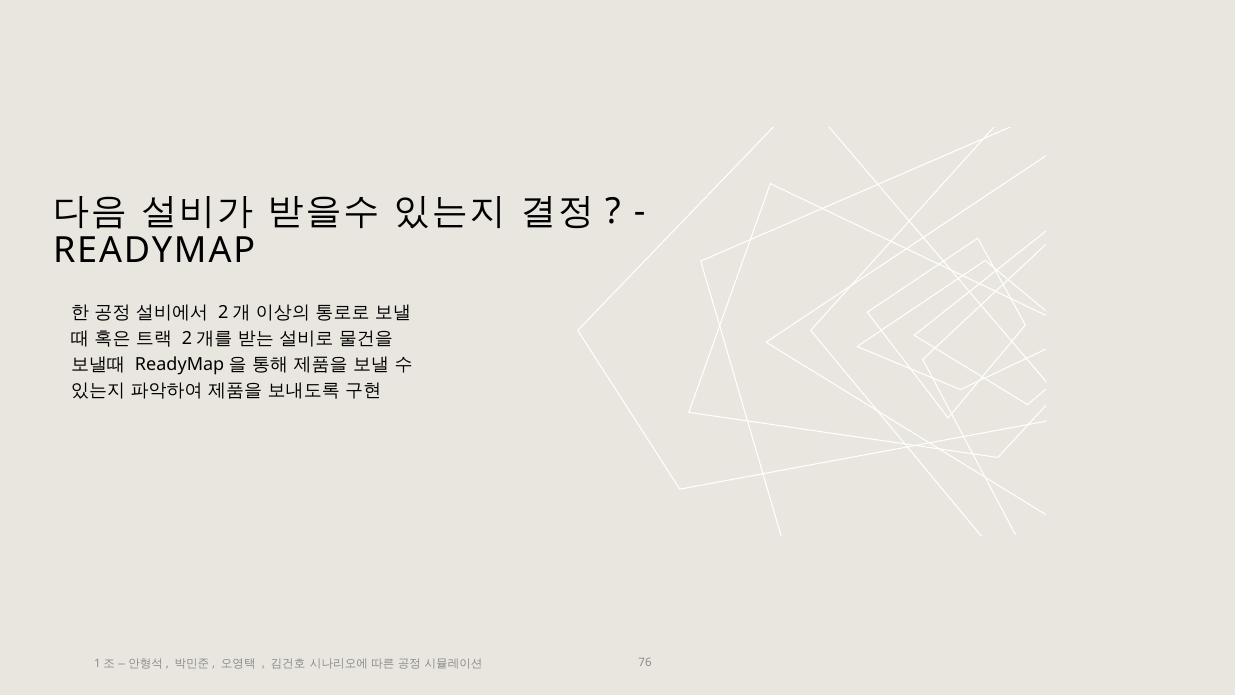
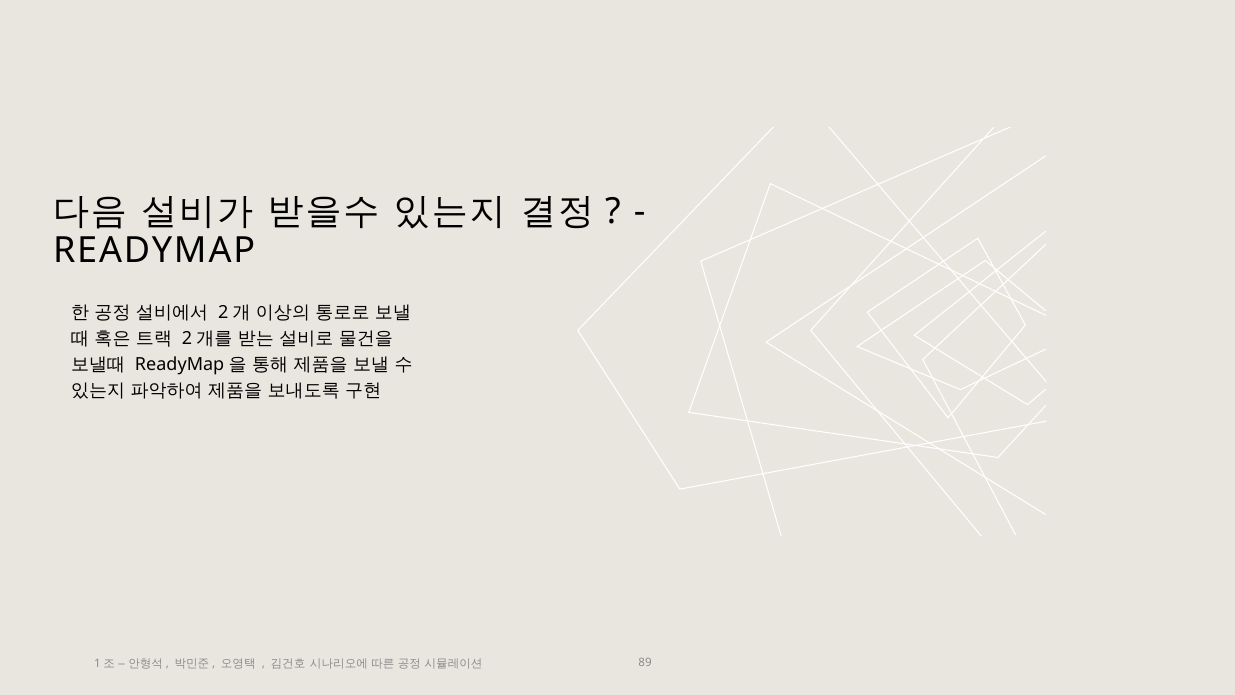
76: 76 -> 89
